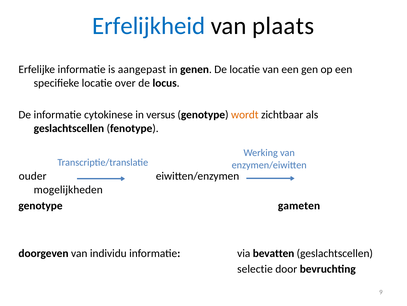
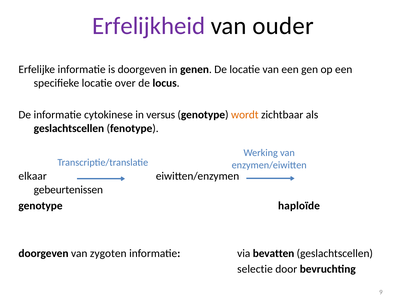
Erfelijkheid colour: blue -> purple
plaats: plaats -> ouder
is aangepast: aangepast -> doorgeven
ouder: ouder -> elkaar
mogelijkheden: mogelijkheden -> gebeurtenissen
gameten: gameten -> haploïde
individu: individu -> zygoten
